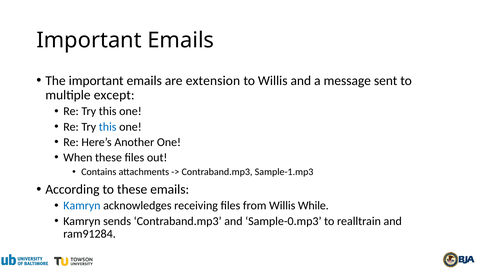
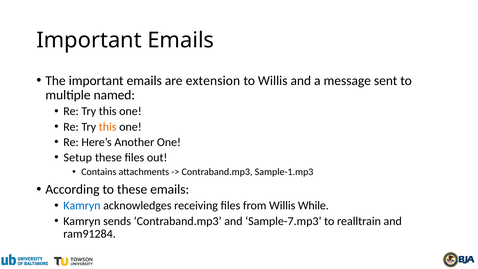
except: except -> named
this at (108, 127) colour: blue -> orange
When: When -> Setup
Sample-0.mp3: Sample-0.mp3 -> Sample-7.mp3
